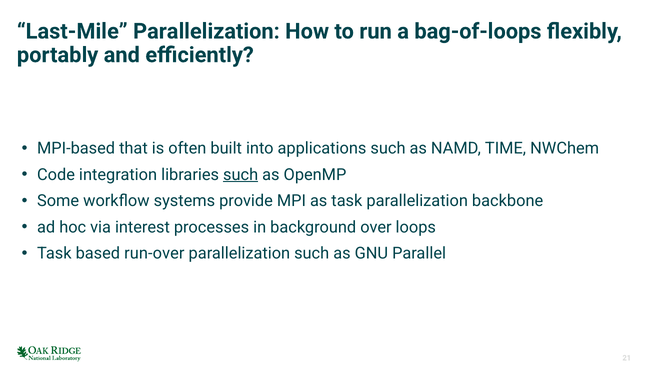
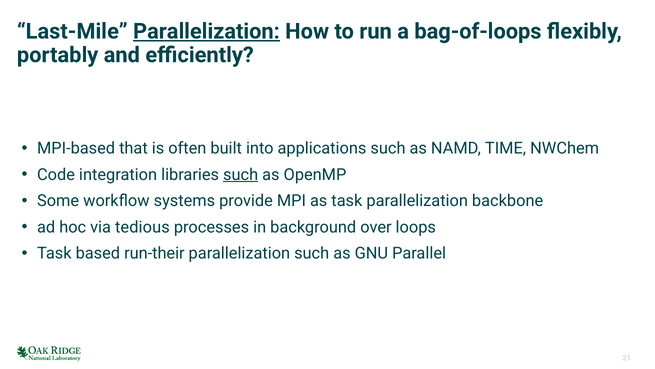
Parallelization at (206, 31) underline: none -> present
interest: interest -> tedious
run-over: run-over -> run-their
